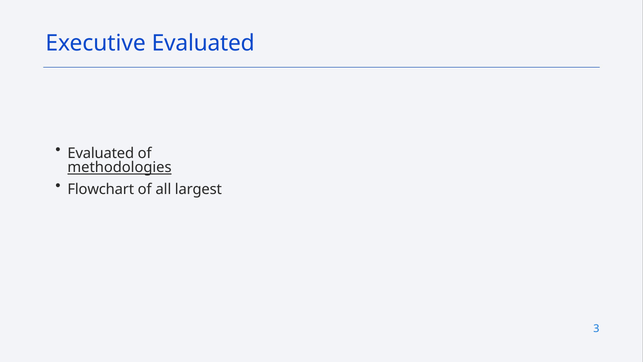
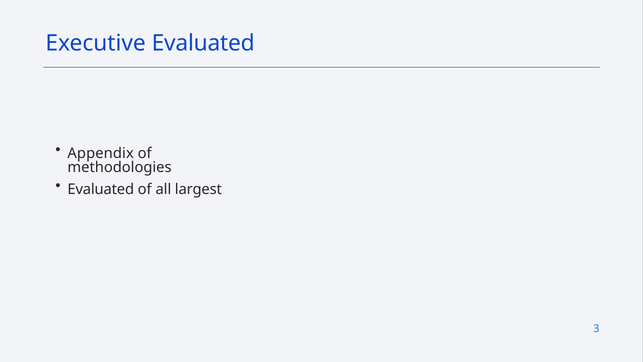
Evaluated at (101, 153): Evaluated -> Appendix
methodologies underline: present -> none
Flowchart at (101, 189): Flowchart -> Evaluated
